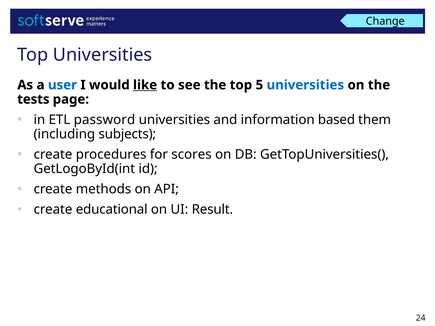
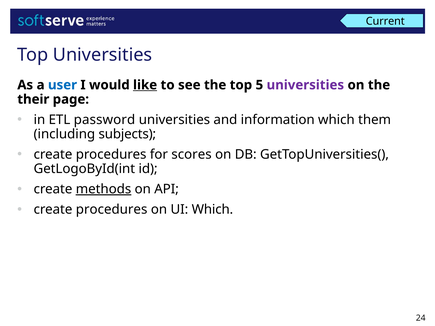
Change: Change -> Current
universities at (305, 85) colour: blue -> purple
tests: tests -> their
information based: based -> which
methods underline: none -> present
educational at (112, 210): educational -> procedures
UI Result: Result -> Which
